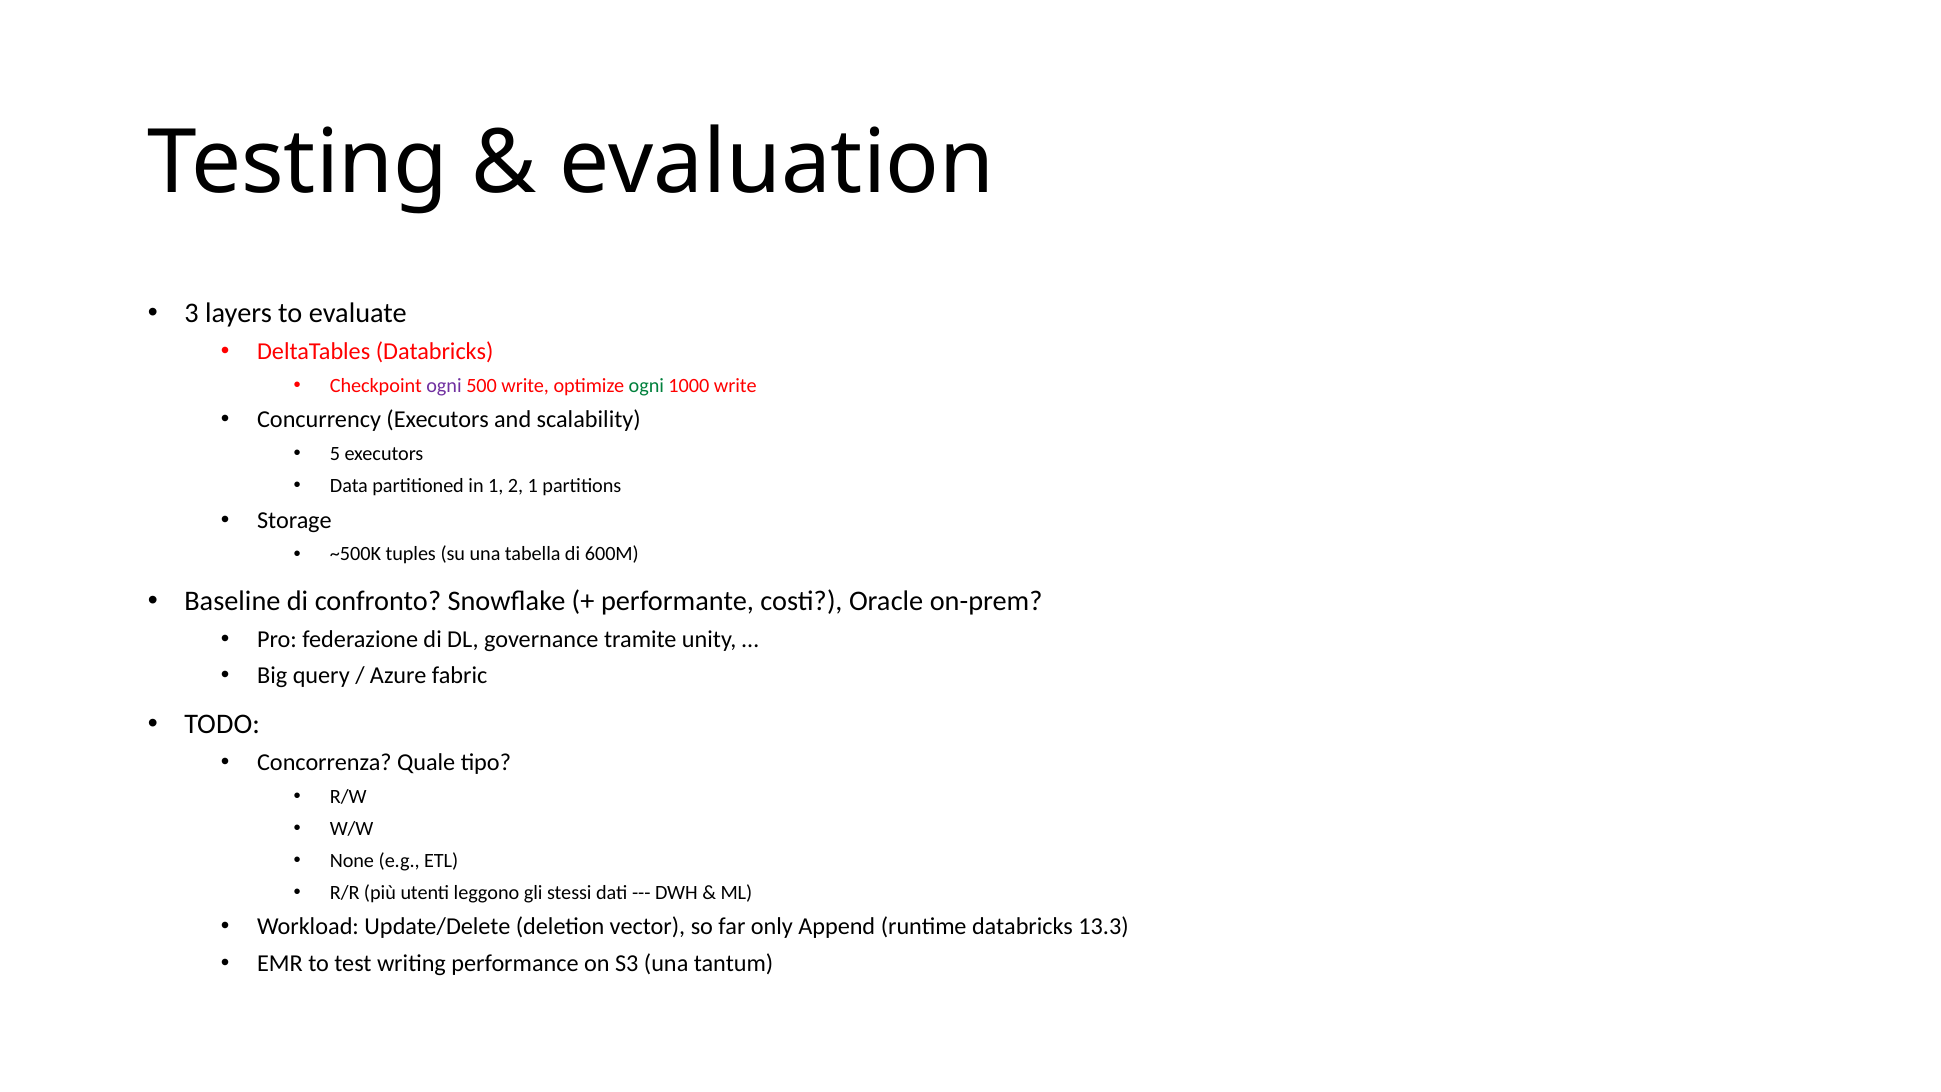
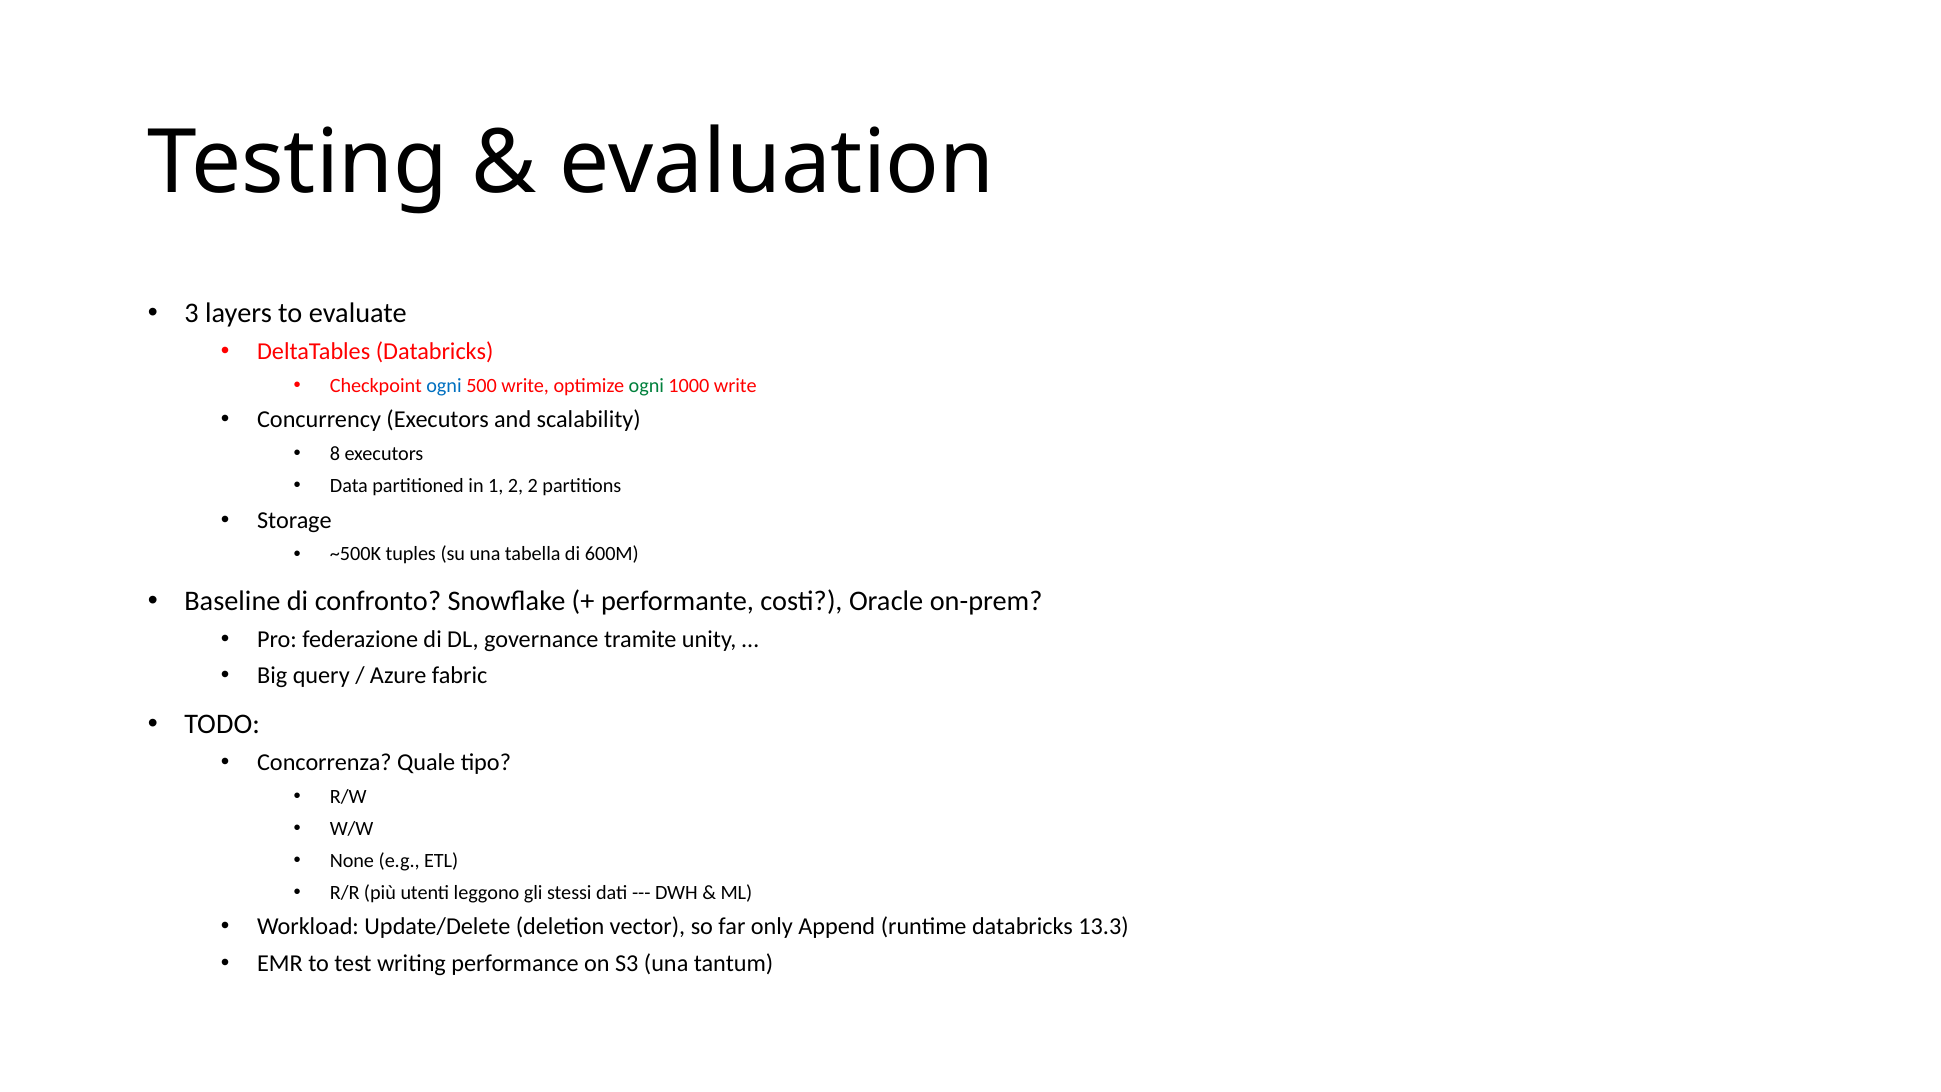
ogni at (444, 386) colour: purple -> blue
5: 5 -> 8
2 1: 1 -> 2
